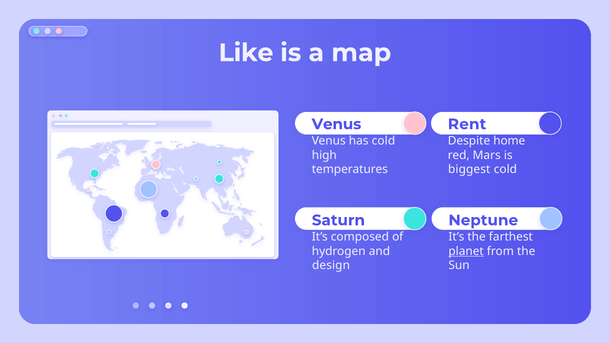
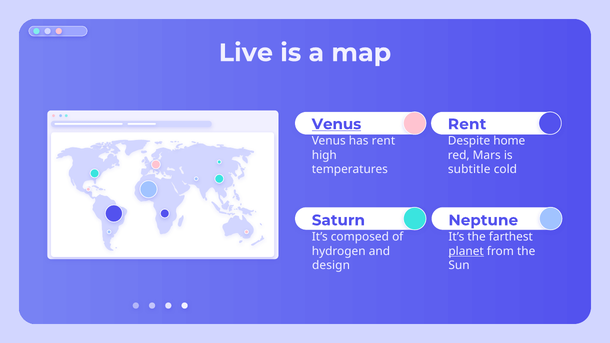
Like: Like -> Live
Venus at (337, 124) underline: none -> present
has cold: cold -> rent
biggest: biggest -> subtitle
